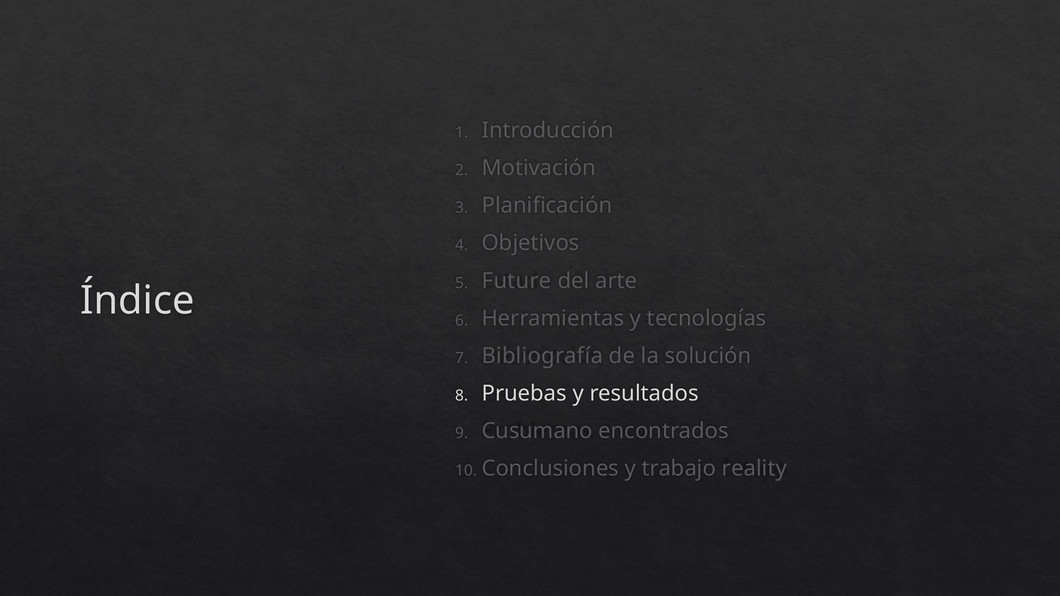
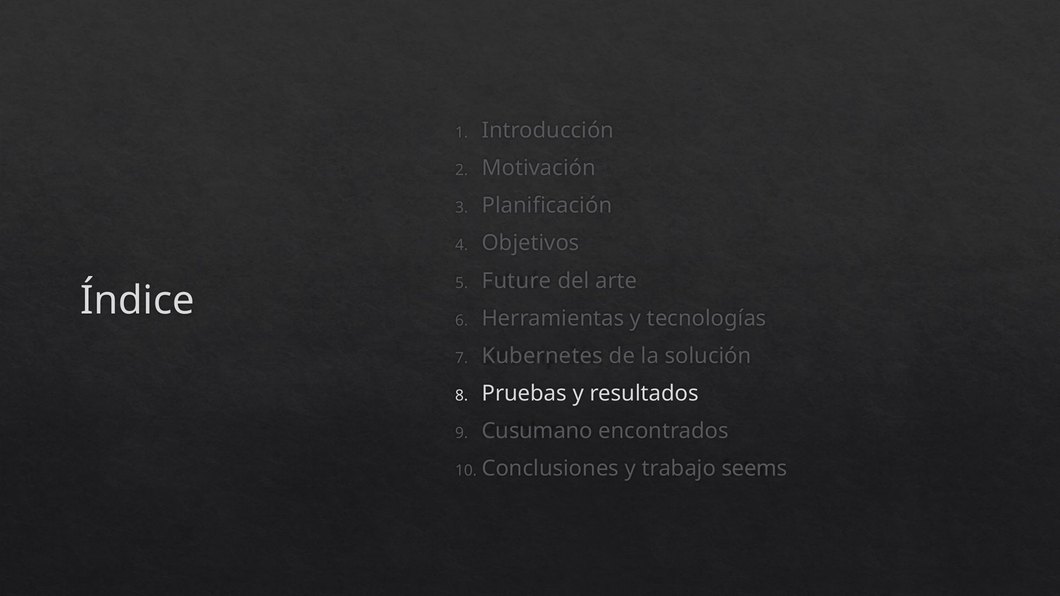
Bibliografía: Bibliografía -> Kubernetes
reality: reality -> seems
